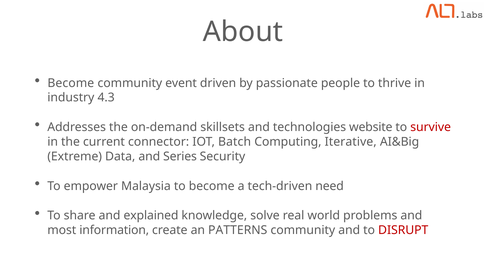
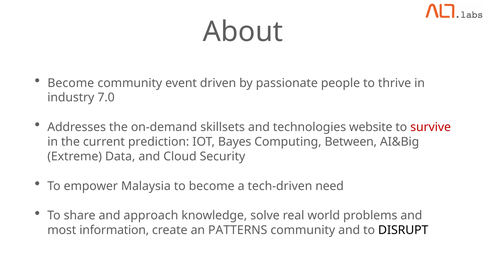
4.3: 4.3 -> 7.0
connector: connector -> prediction
Batch: Batch -> Bayes
Iterative: Iterative -> Between
Series: Series -> Cloud
explained: explained -> approach
DISRUPT colour: red -> black
